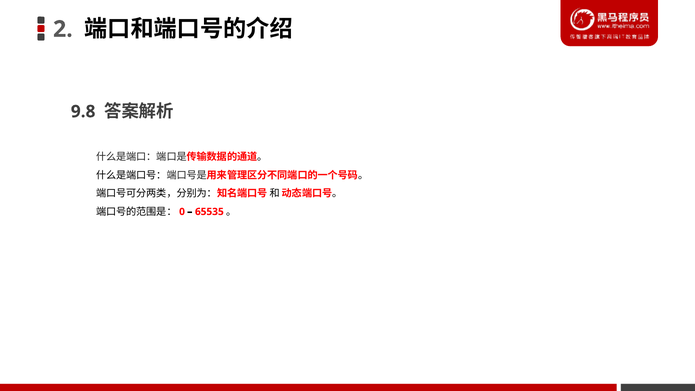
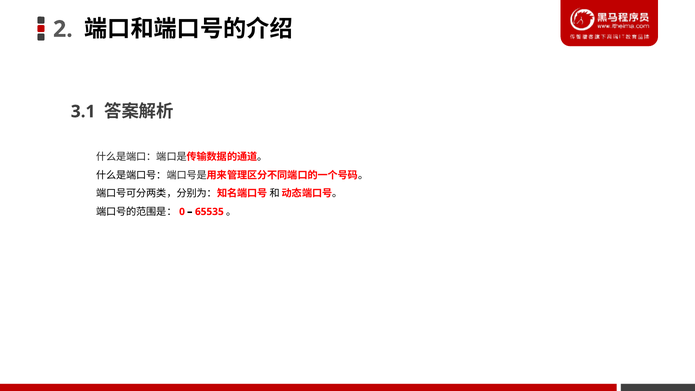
9.8: 9.8 -> 3.1
